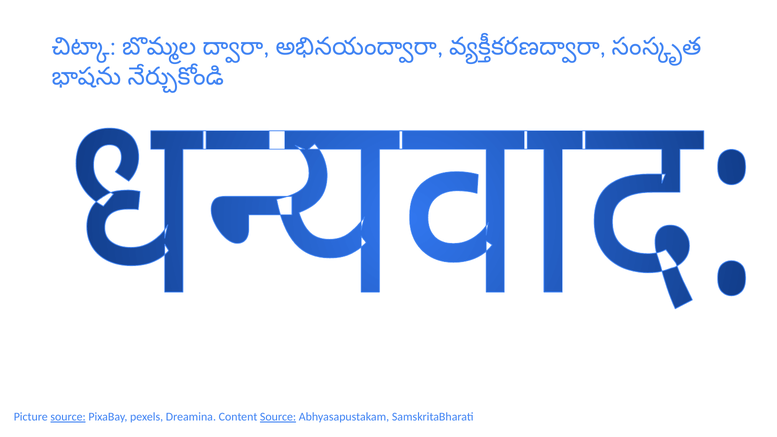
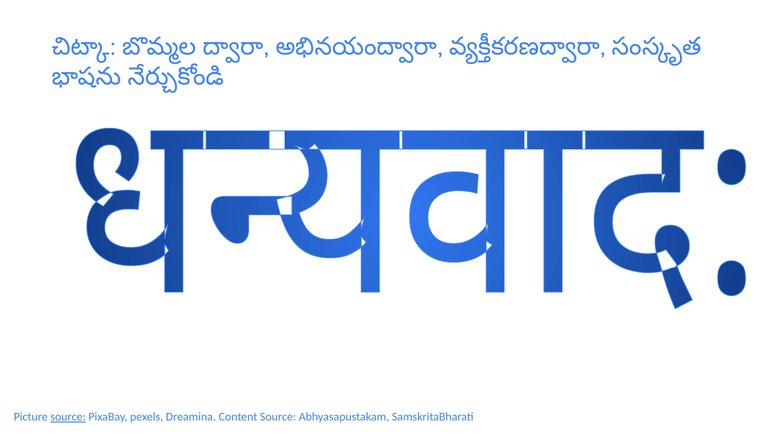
Source at (278, 417) underline: present -> none
